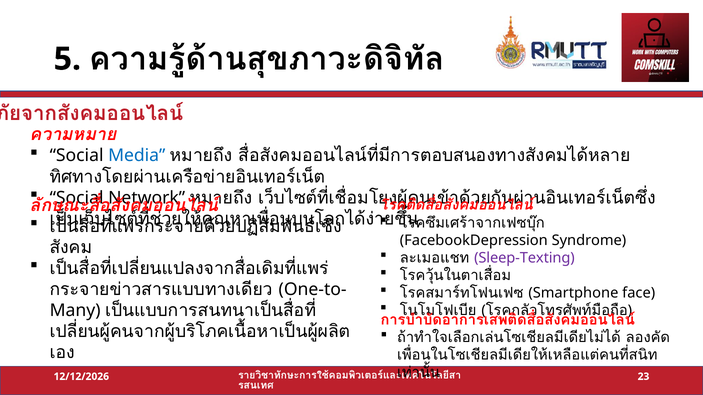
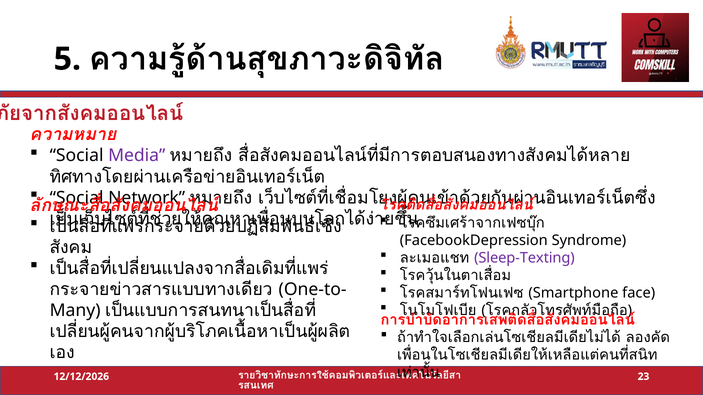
Media colour: blue -> purple
